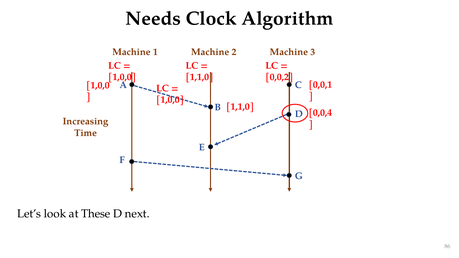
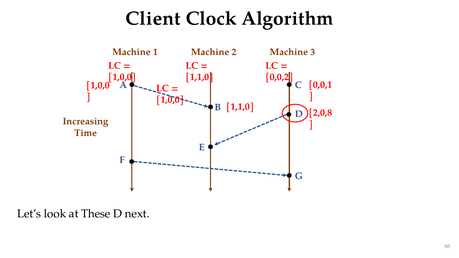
Needs: Needs -> Client
0,0,4: 0,0,4 -> 2,0,8
